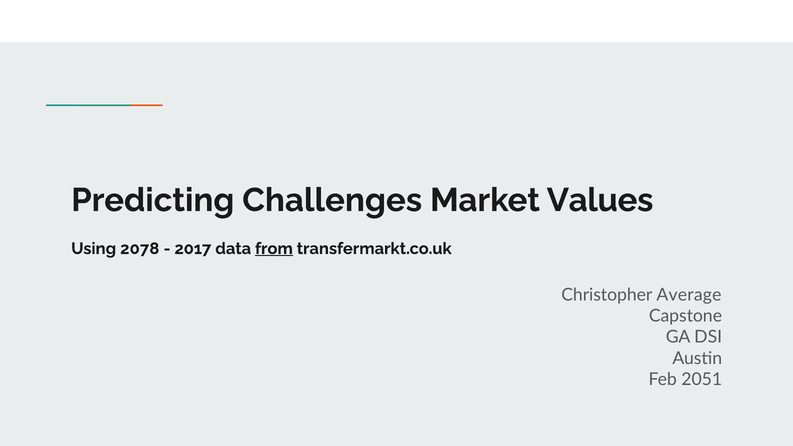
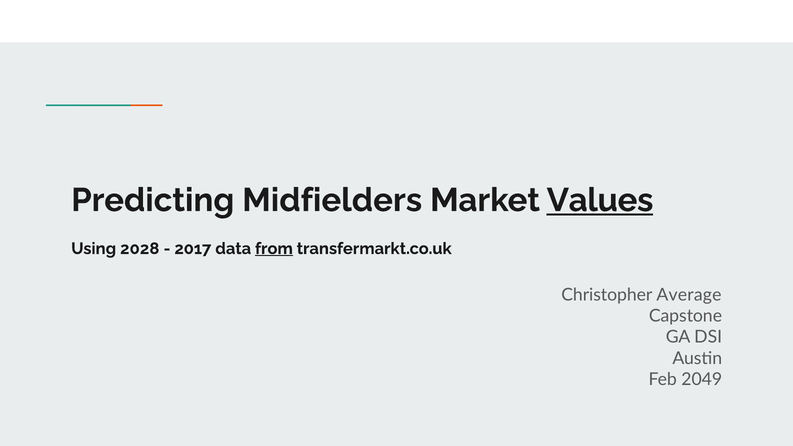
Challenges: Challenges -> Midfielders
Values underline: none -> present
2078: 2078 -> 2028
2051: 2051 -> 2049
